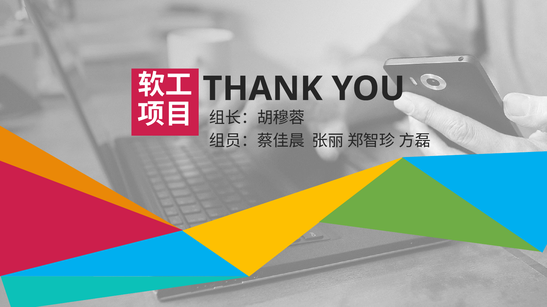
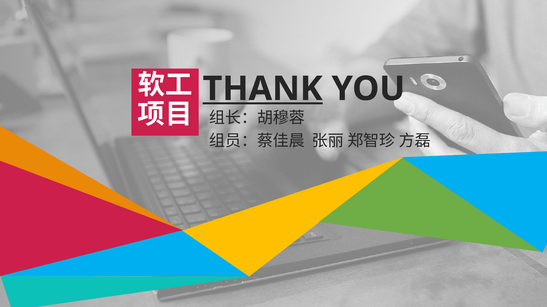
THANK underline: none -> present
